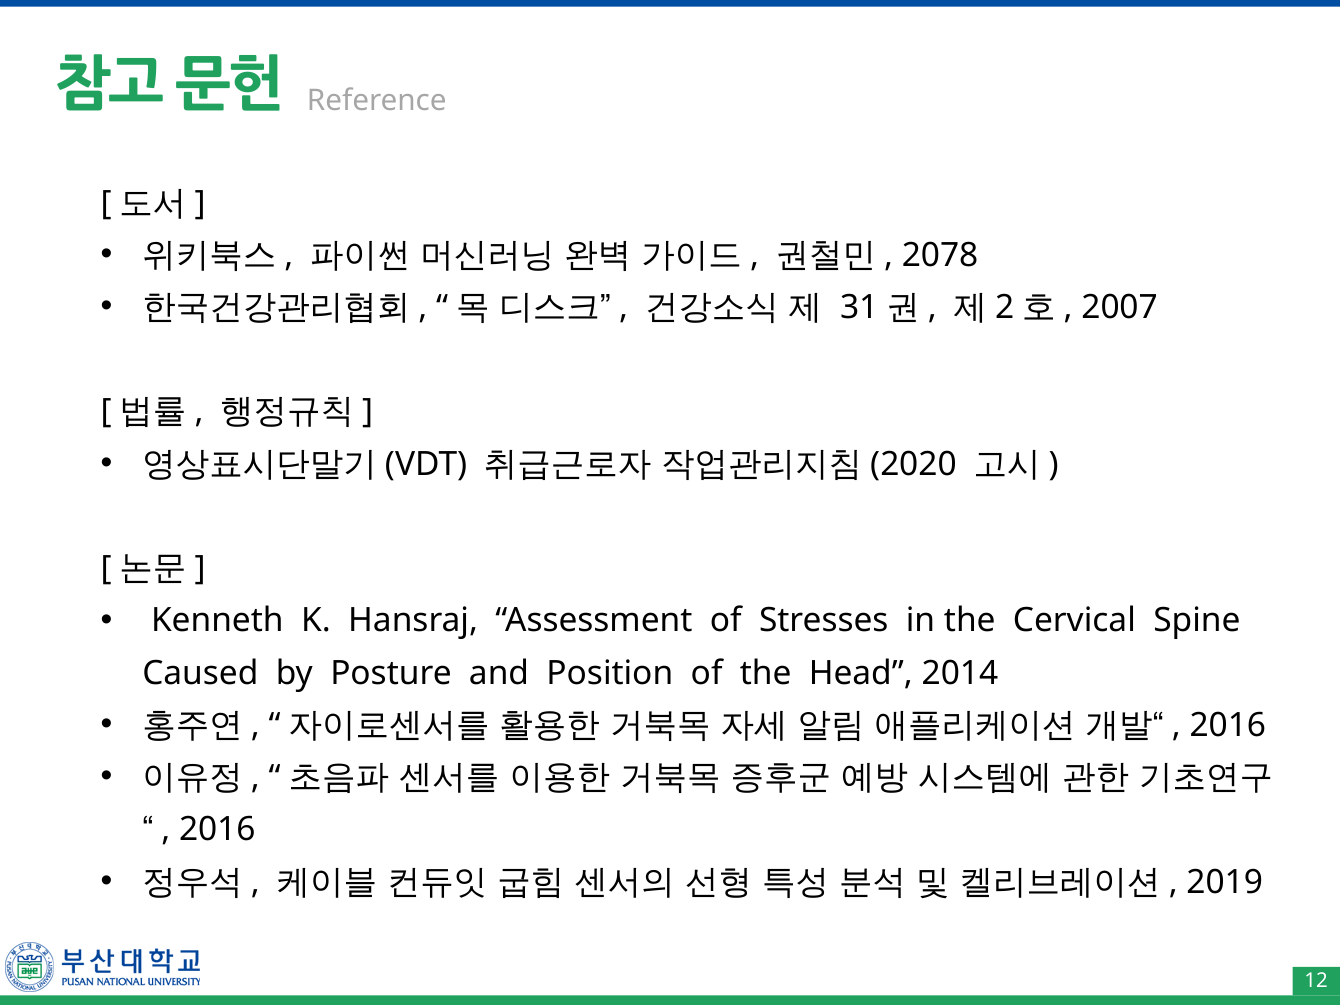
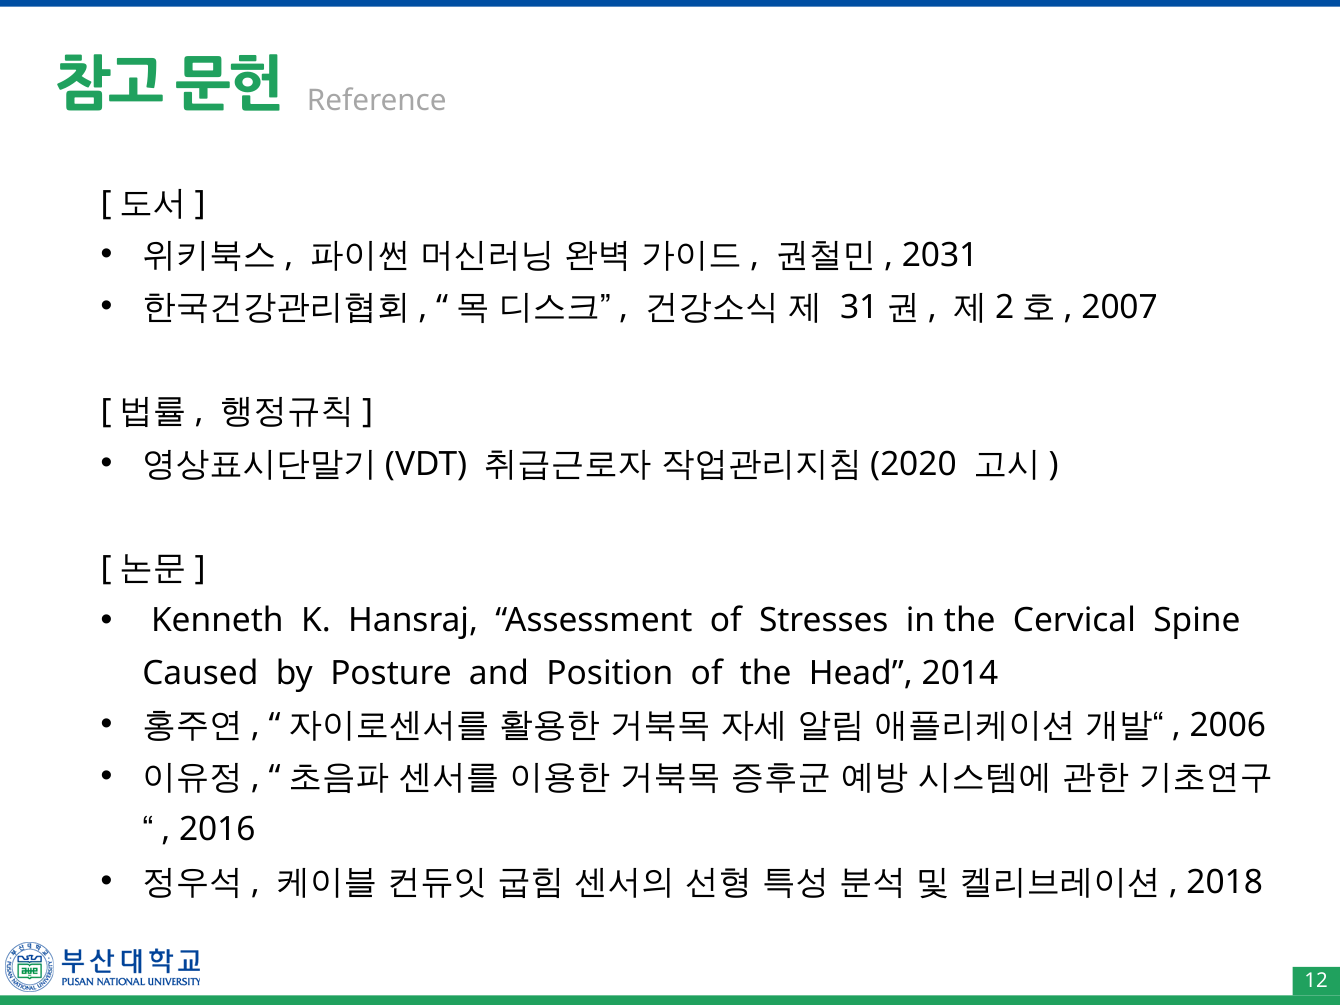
2078: 2078 -> 2031
2016 at (1228, 725): 2016 -> 2006
2019: 2019 -> 2018
